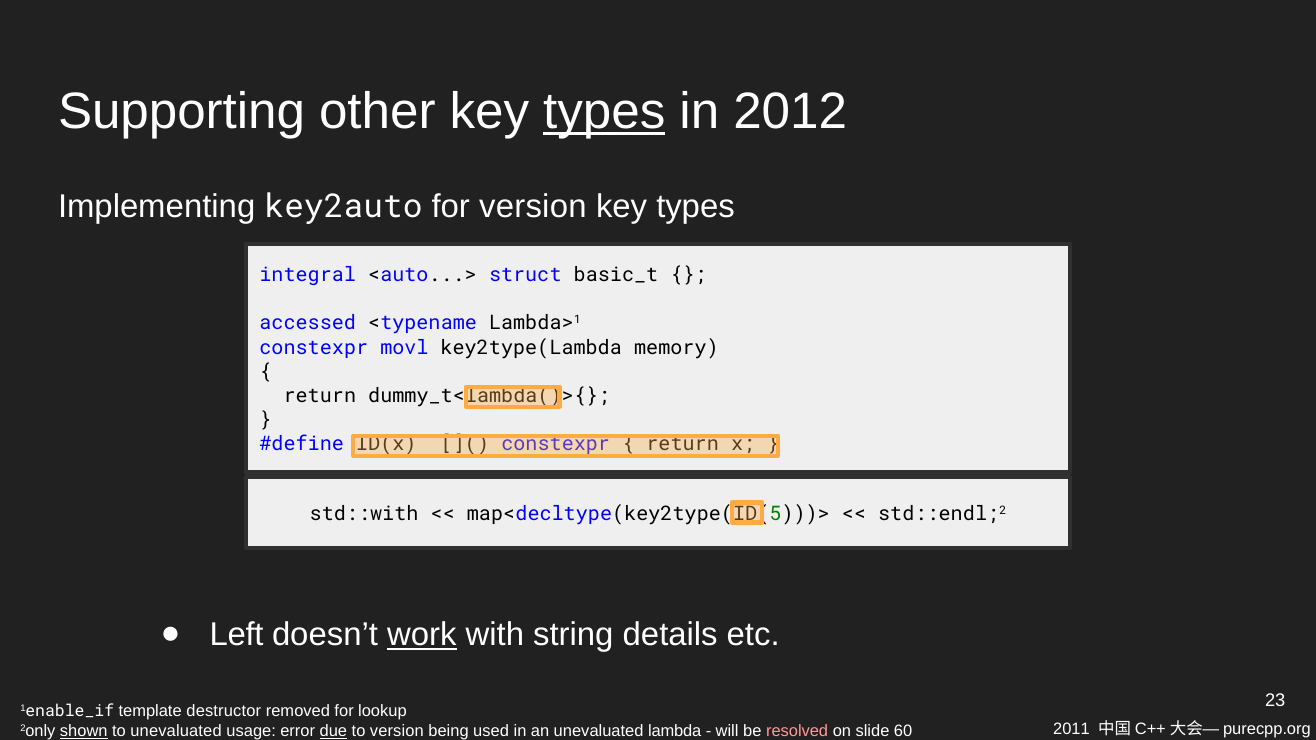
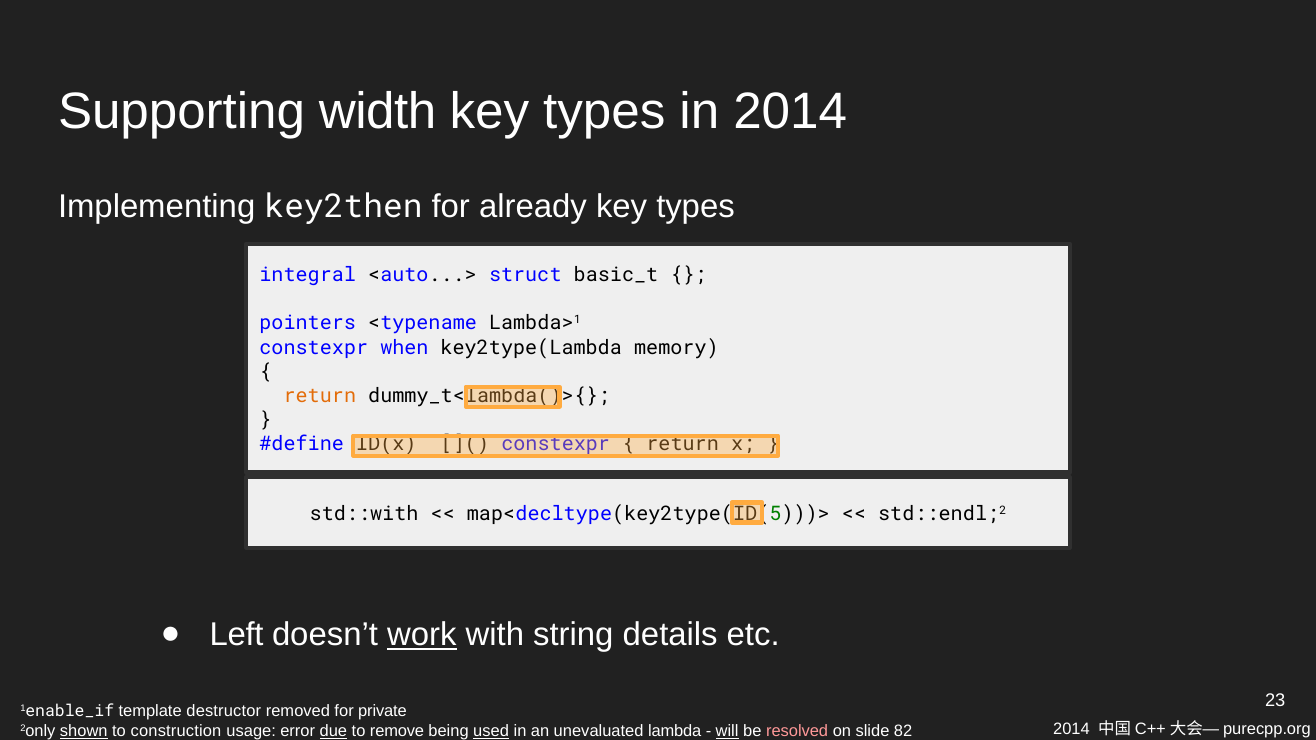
other: other -> width
types at (604, 111) underline: present -> none
in 2012: 2012 -> 2014
key2auto: key2auto -> key2then
for version: version -> already
accessed: accessed -> pointers
movl: movl -> when
return at (320, 396) colour: black -> orange
lookup: lookup -> private
2011 at (1071, 729): 2011 -> 2014
to unevaluated: unevaluated -> construction
to version: version -> remove
used underline: none -> present
will underline: none -> present
60: 60 -> 82
